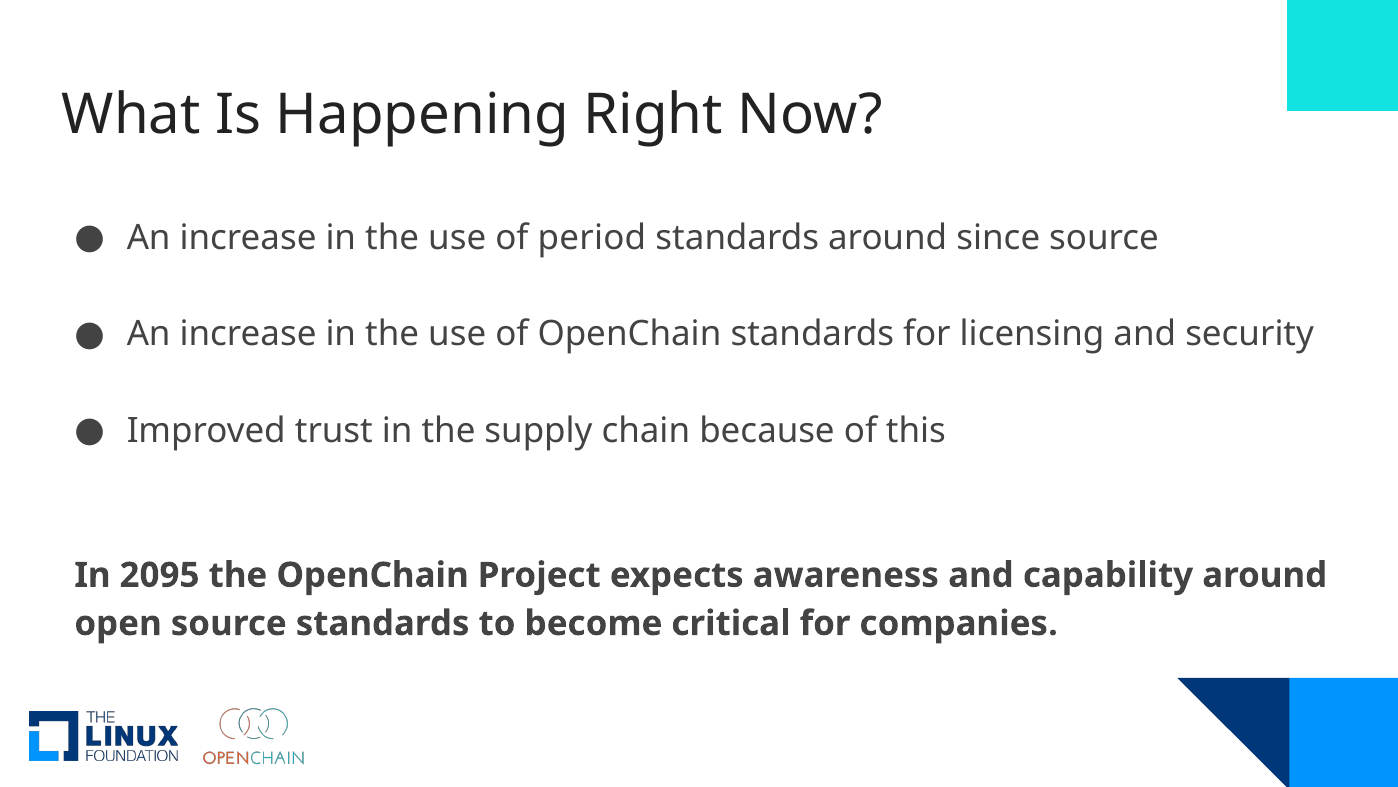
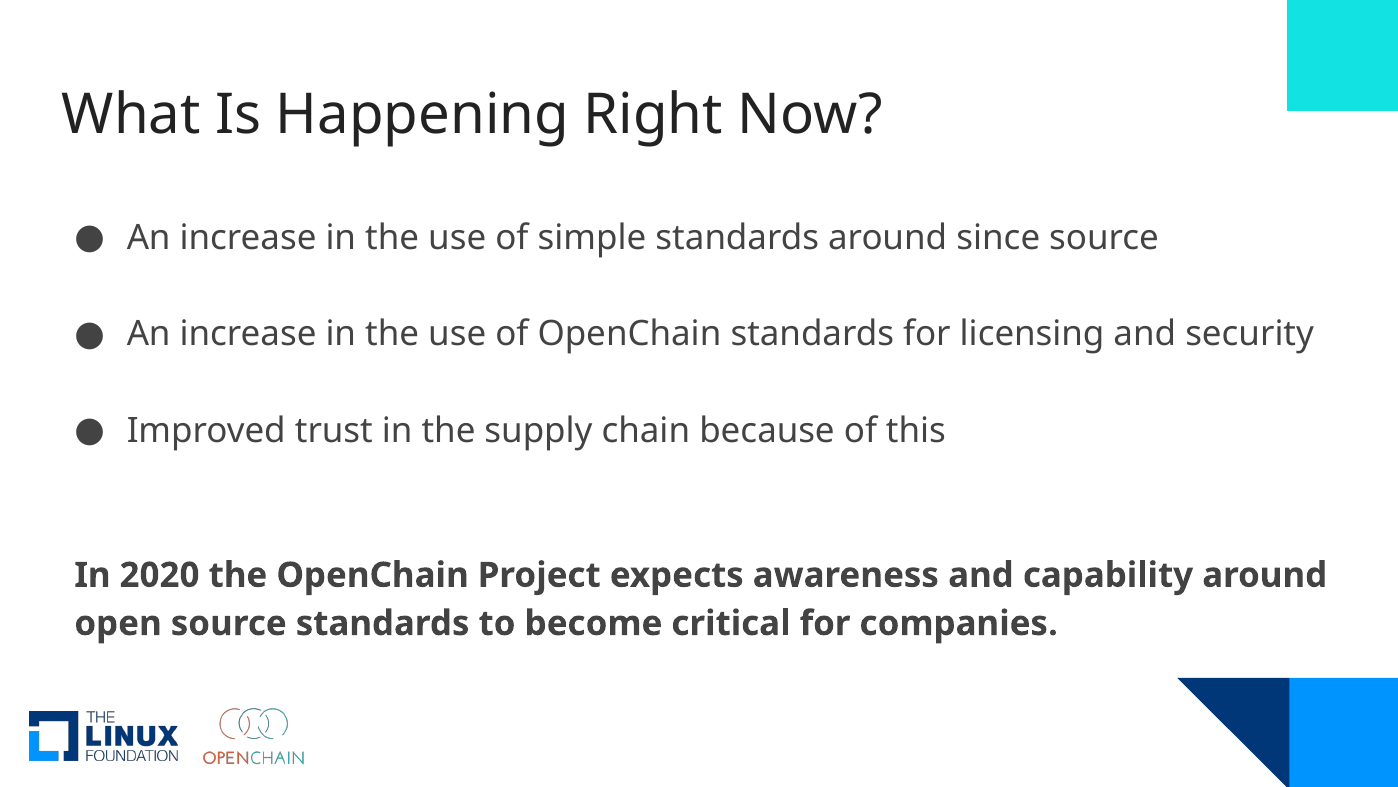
period: period -> simple
2095: 2095 -> 2020
